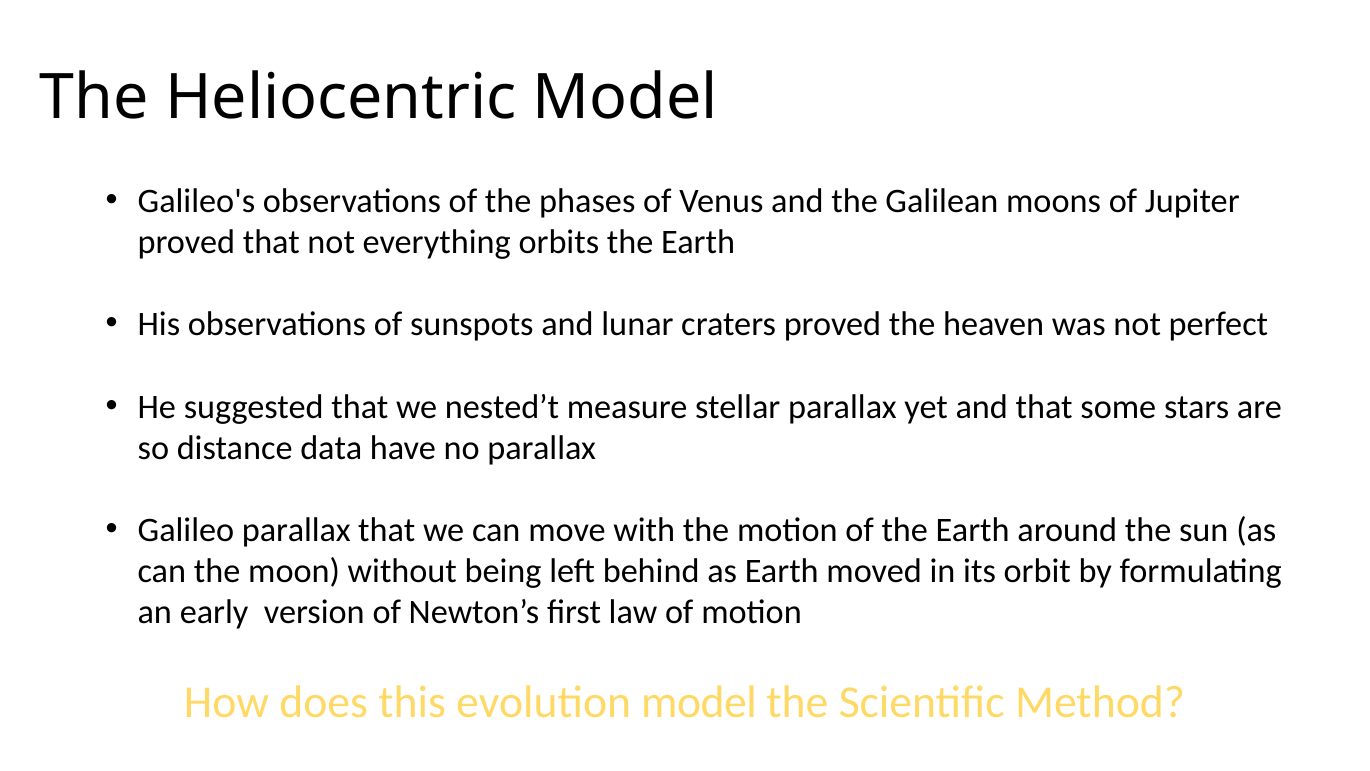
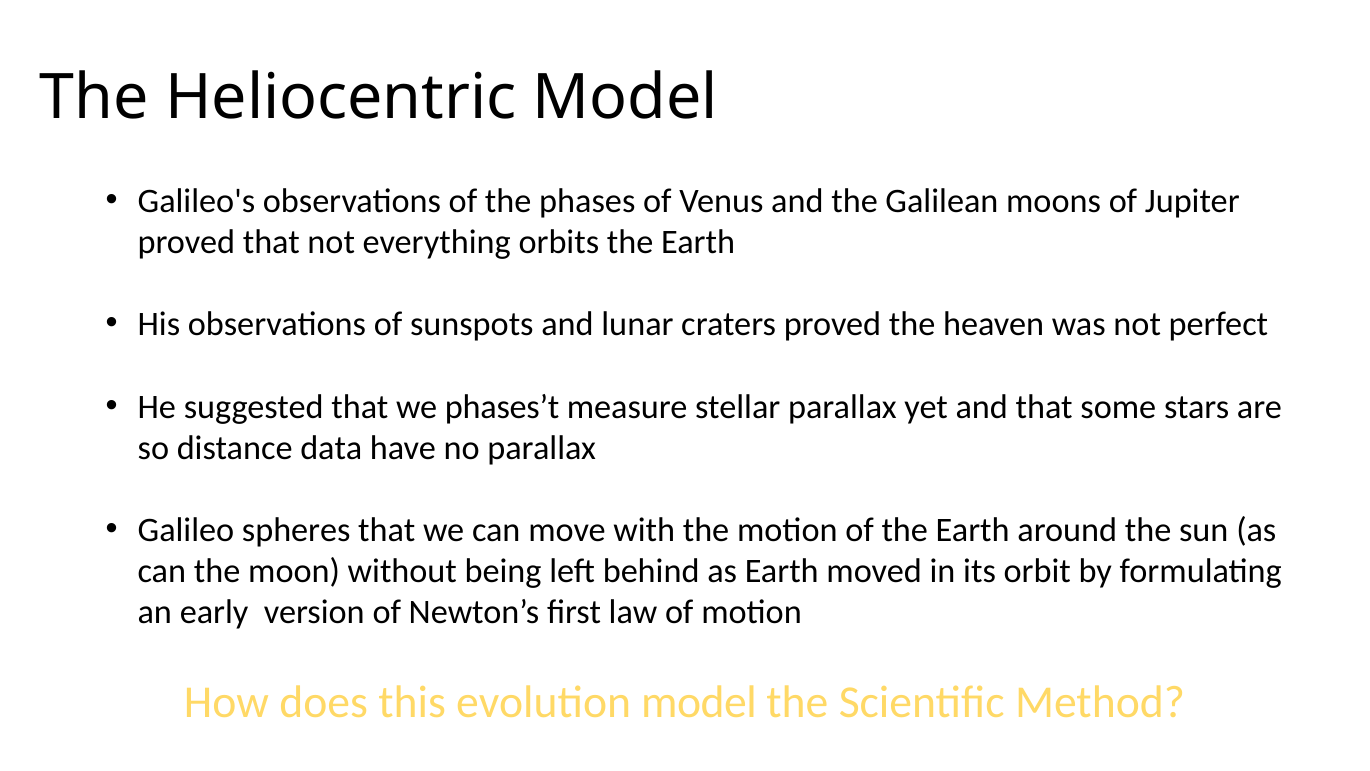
nested’t: nested’t -> phases’t
Galileo parallax: parallax -> spheres
